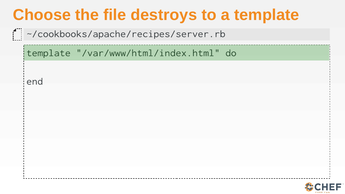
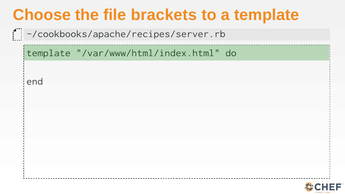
destroys: destroys -> brackets
